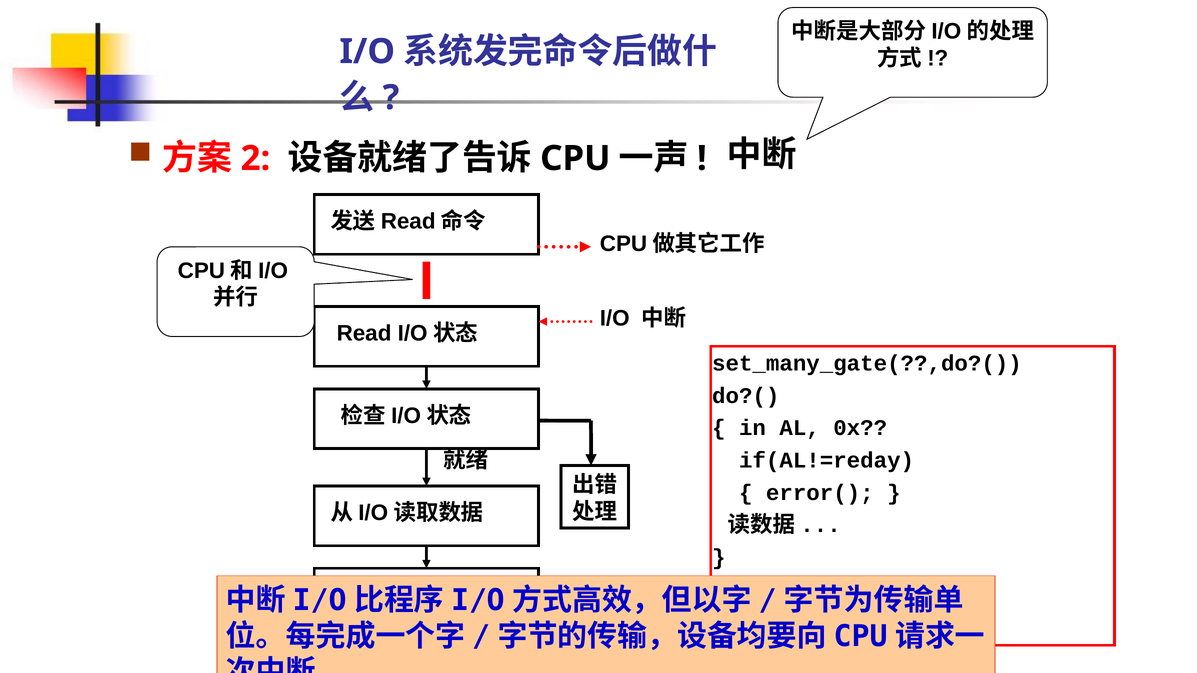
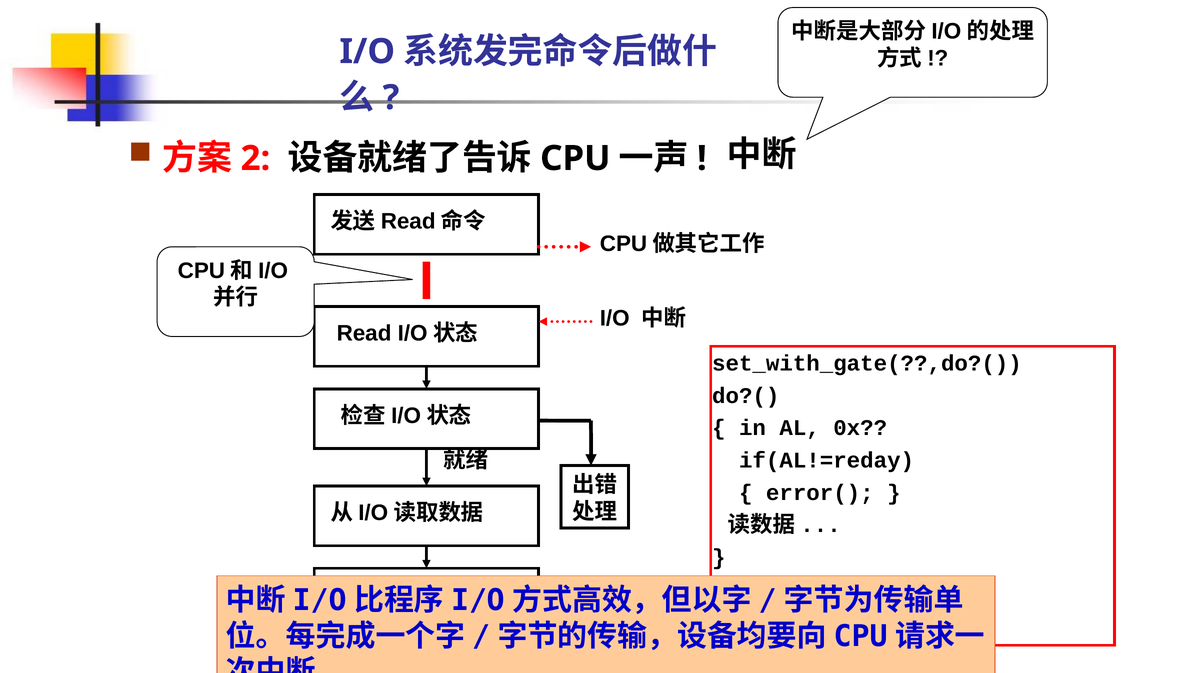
set_many_gate(??,do?(: set_many_gate(??,do?( -> set_with_gate(??,do?(
